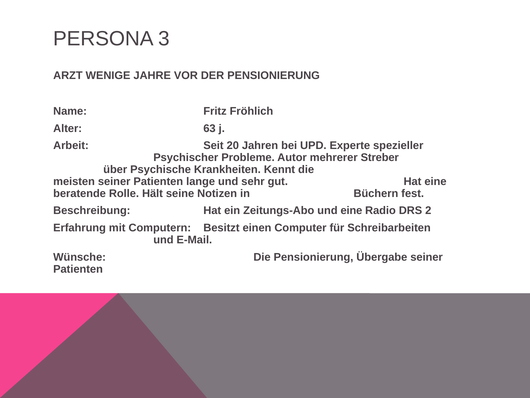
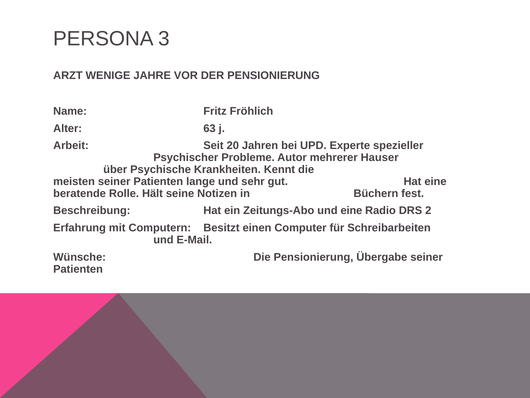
Streber: Streber -> Hauser
